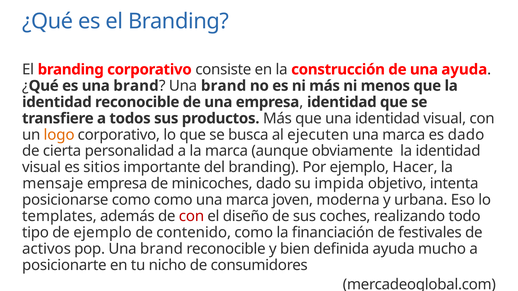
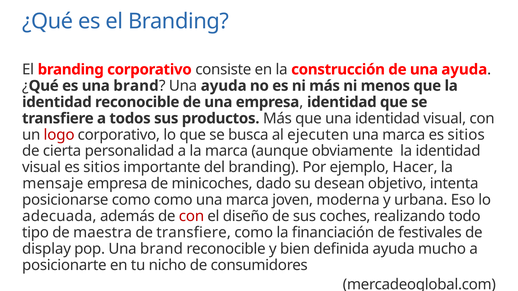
brand at (224, 86): brand -> ayuda
logo colour: orange -> red
marca es dado: dado -> sitios
impida: impida -> desean
templates: templates -> adecuada
de ejemplo: ejemplo -> maestra
de contenido: contenido -> transfiere
activos: activos -> display
